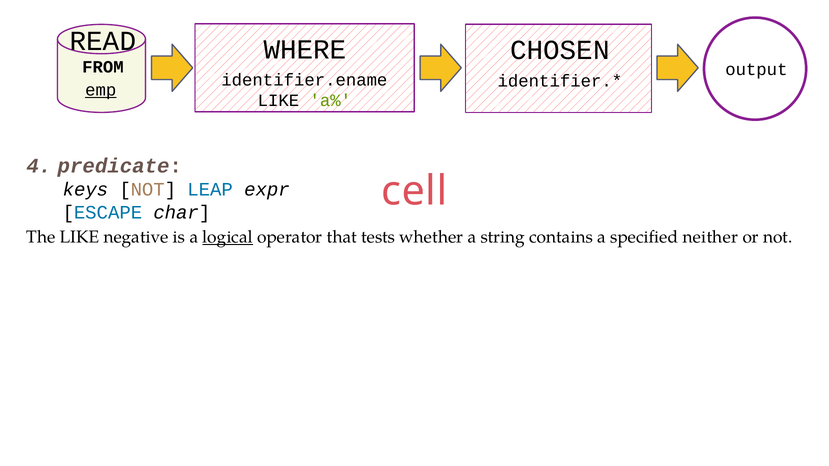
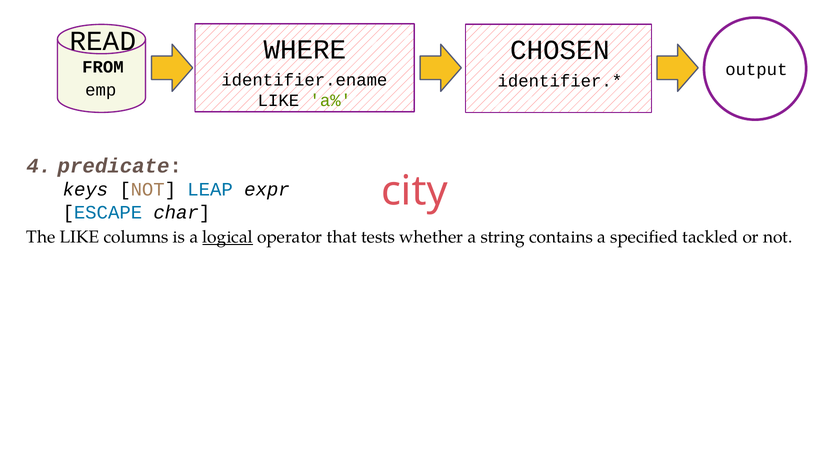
emp underline: present -> none
cell: cell -> city
negative: negative -> columns
neither: neither -> tackled
